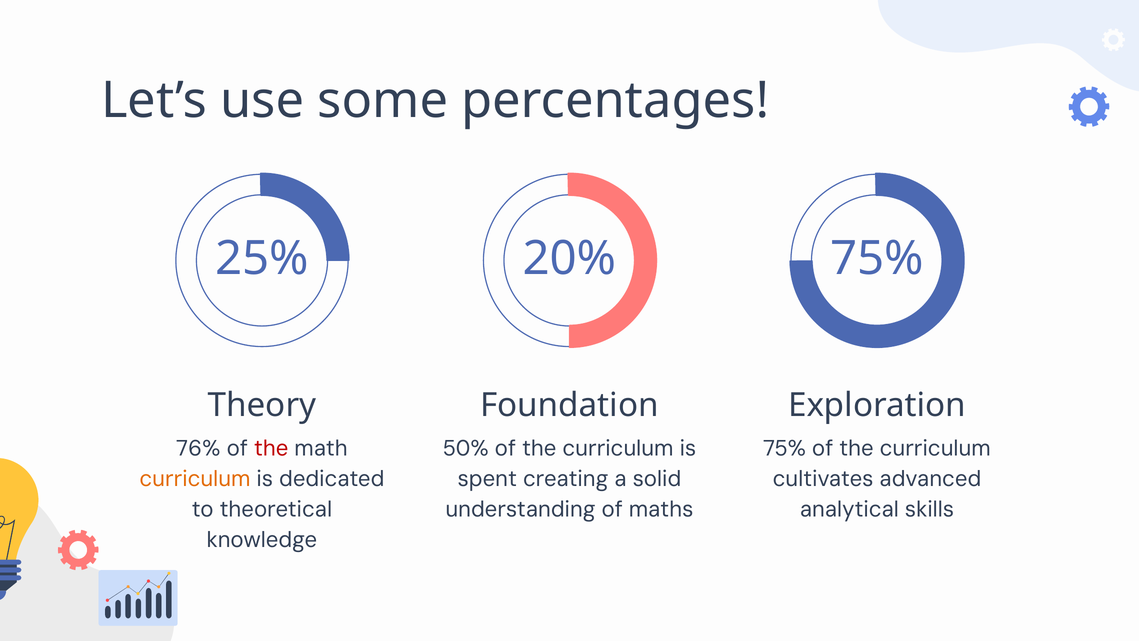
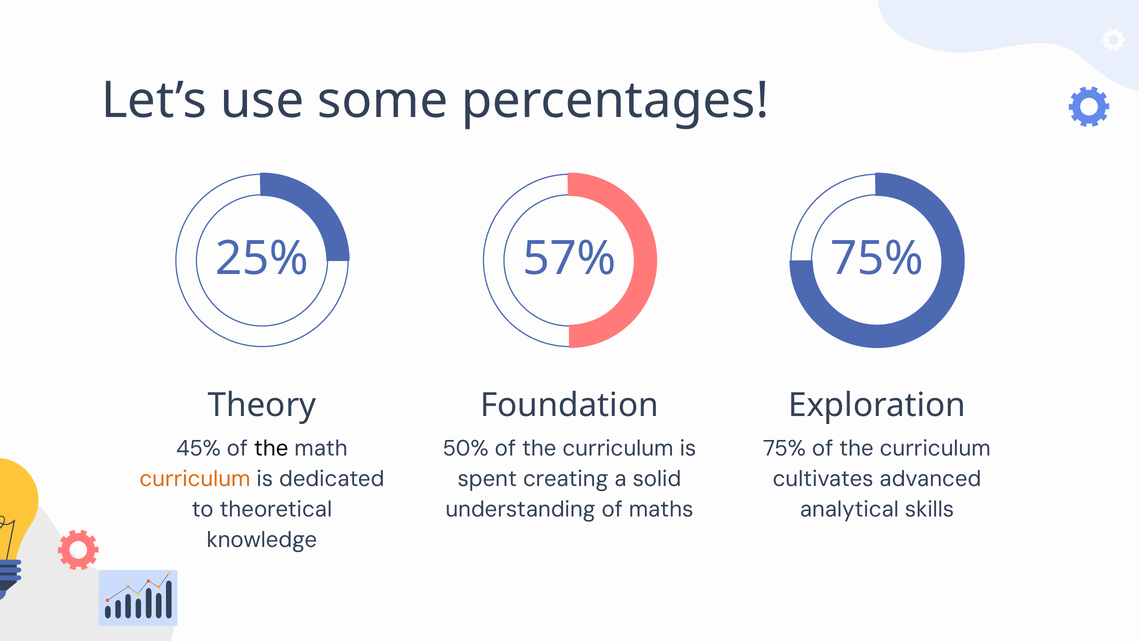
20%: 20% -> 57%
76%: 76% -> 45%
the at (271, 448) colour: red -> black
